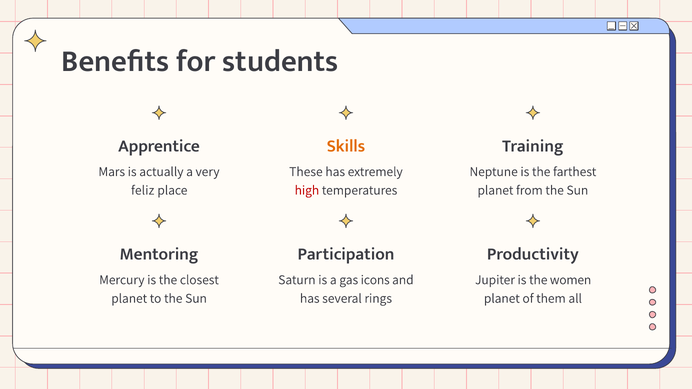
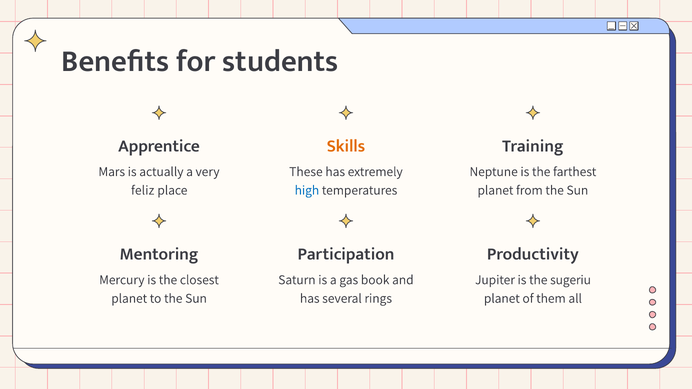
high colour: red -> blue
icons: icons -> book
women: women -> sugeriu
